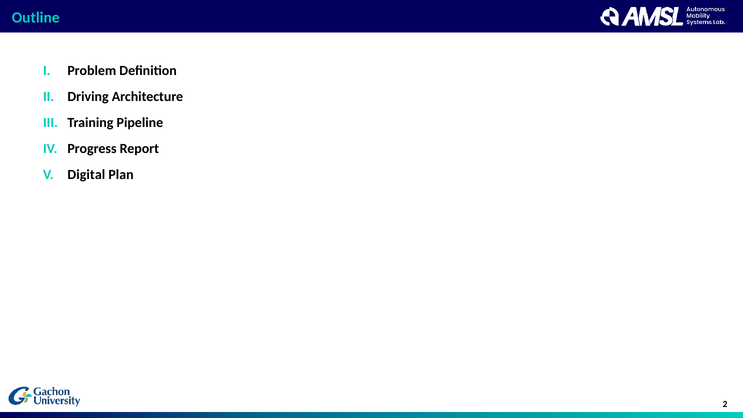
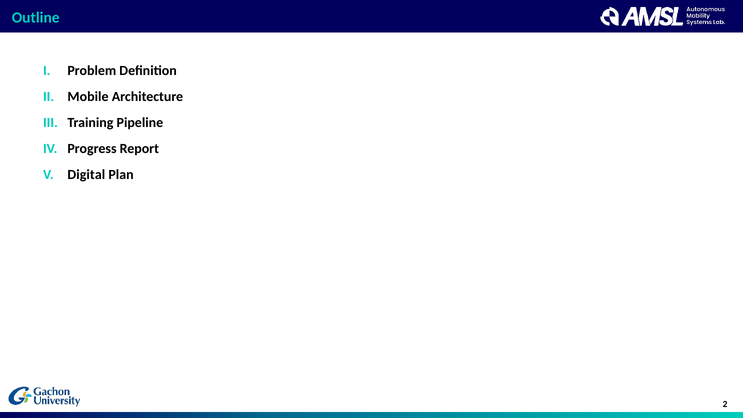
Driving: Driving -> Mobile
